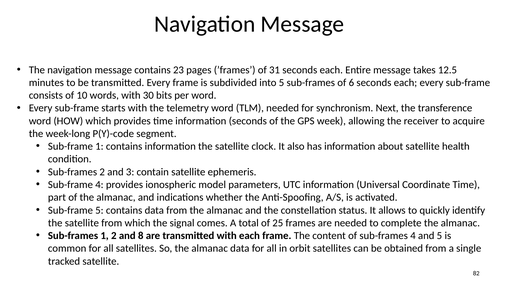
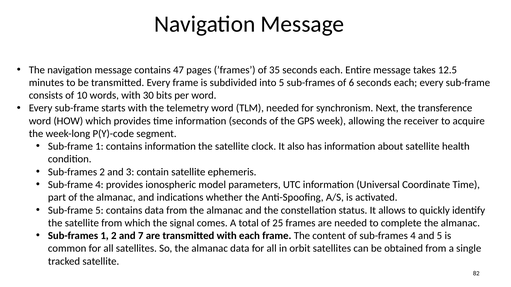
23: 23 -> 47
31: 31 -> 35
8: 8 -> 7
